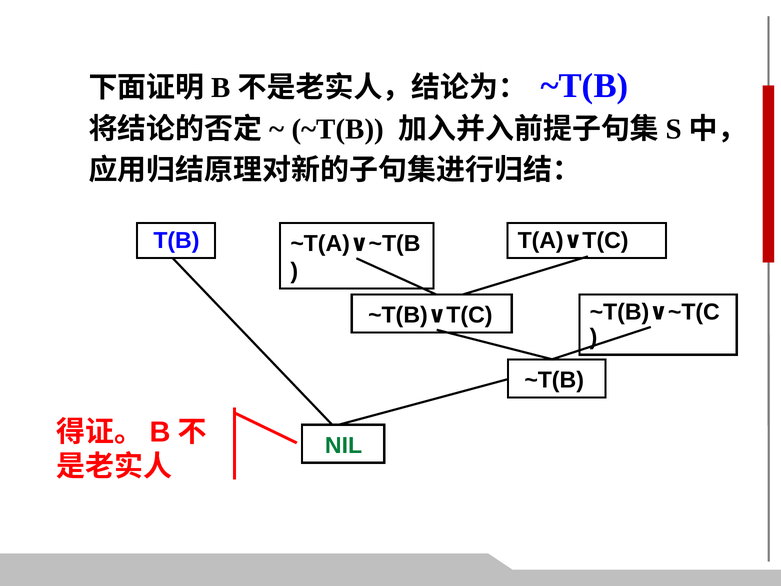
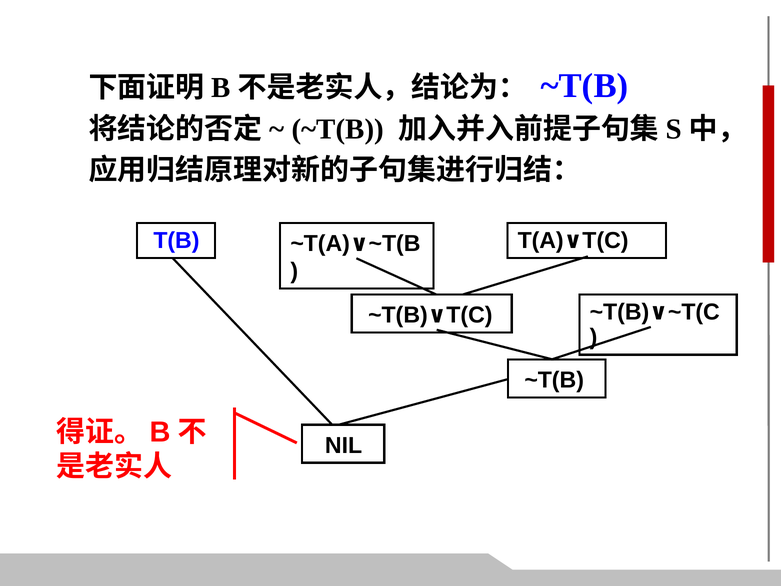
NIL colour: green -> black
